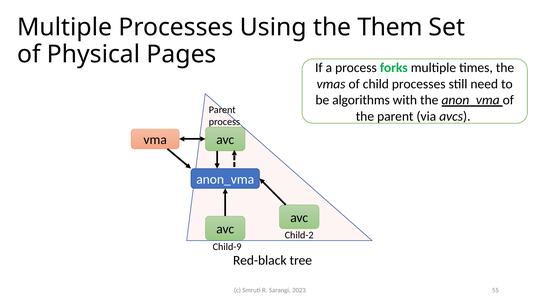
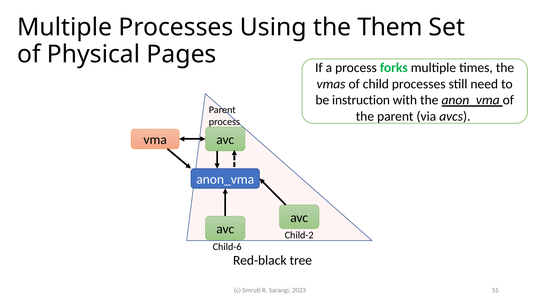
algorithms: algorithms -> instruction
Child-9: Child-9 -> Child-6
